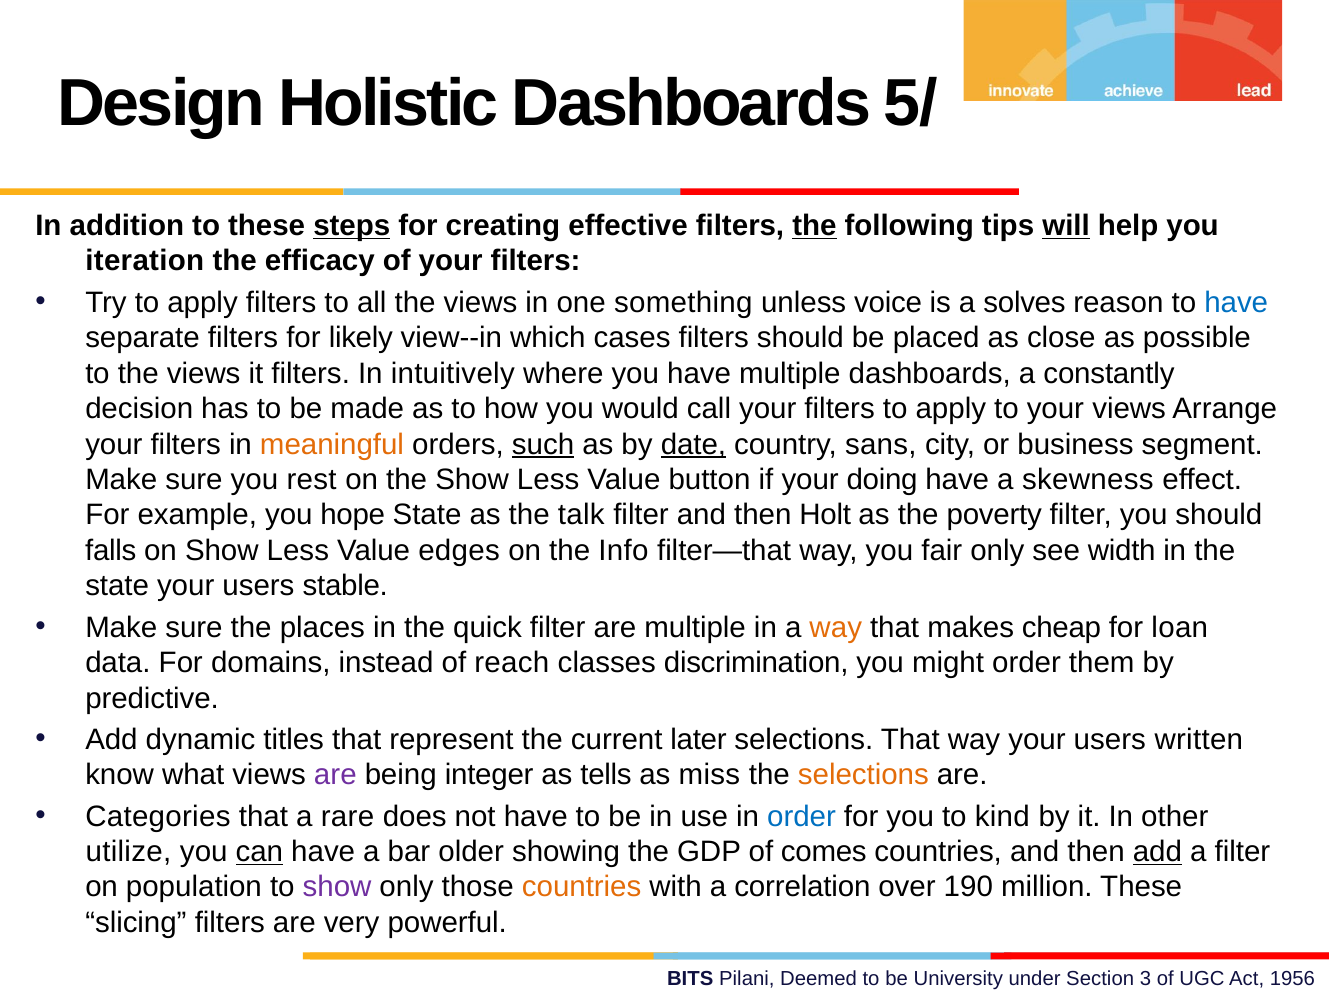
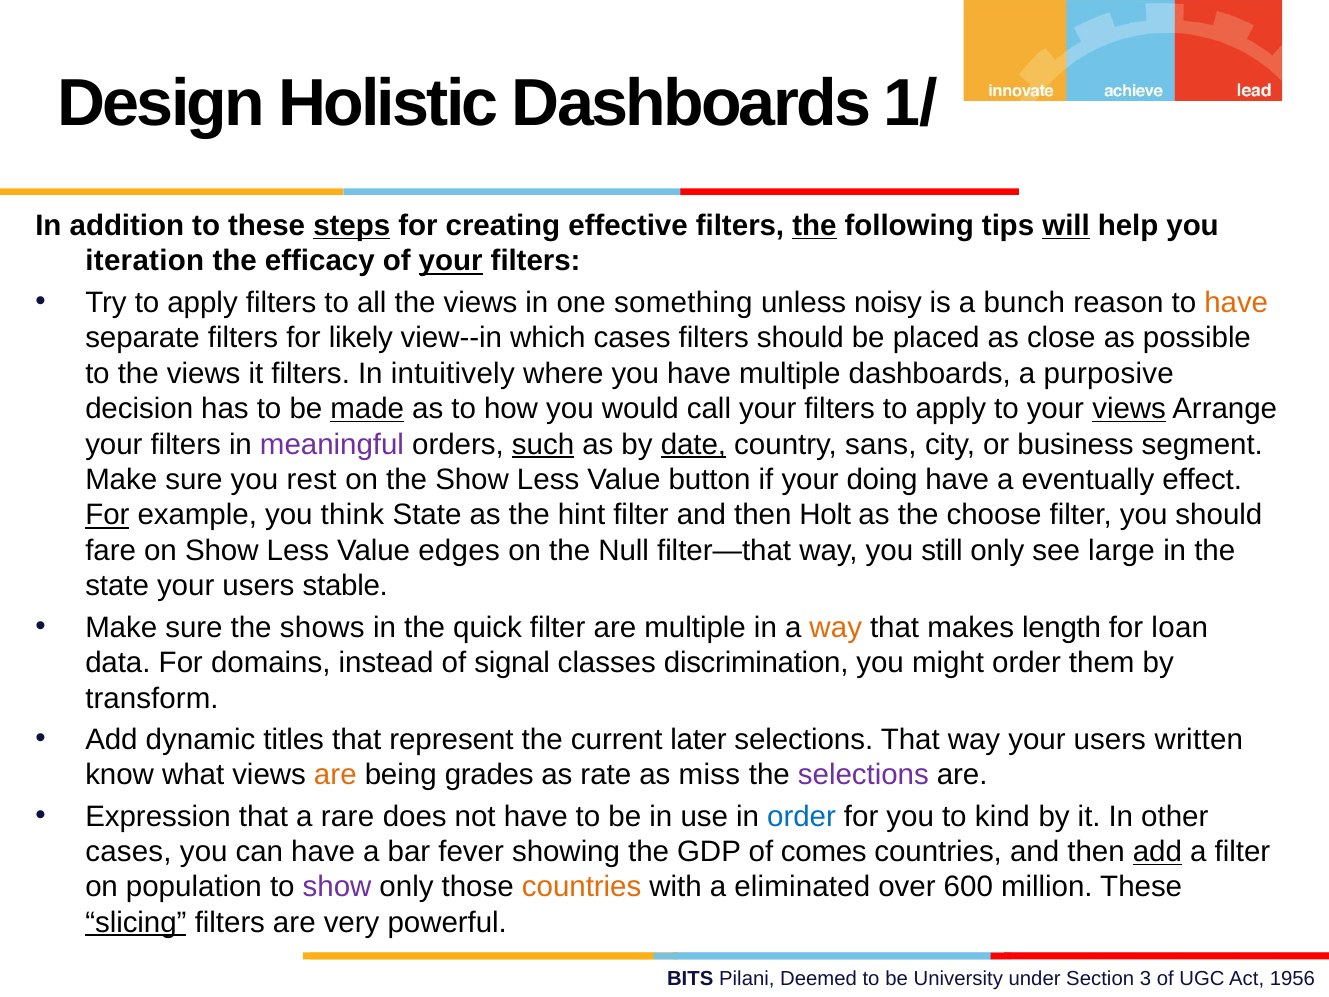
5/: 5/ -> 1/
your at (451, 261) underline: none -> present
voice: voice -> noisy
solves: solves -> bunch
have at (1236, 303) colour: blue -> orange
constantly: constantly -> purposive
made underline: none -> present
views at (1129, 409) underline: none -> present
meaningful colour: orange -> purple
skewness: skewness -> eventually
For at (107, 515) underline: none -> present
hope: hope -> think
talk: talk -> hint
poverty: poverty -> choose
falls: falls -> fare
Info: Info -> Null
fair: fair -> still
width: width -> large
places: places -> shows
cheap: cheap -> length
reach: reach -> signal
predictive: predictive -> transform
are at (335, 775) colour: purple -> orange
integer: integer -> grades
tells: tells -> rate
selections at (863, 775) colour: orange -> purple
Categories: Categories -> Expression
utilize at (128, 852): utilize -> cases
can underline: present -> none
older: older -> fever
correlation: correlation -> eliminated
190: 190 -> 600
slicing underline: none -> present
